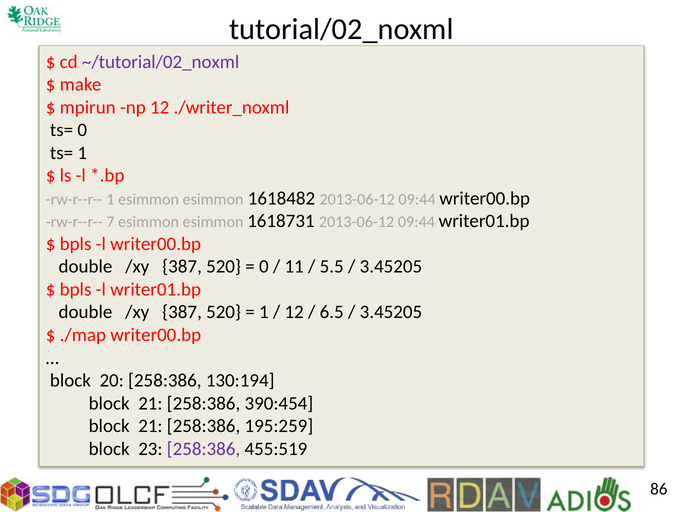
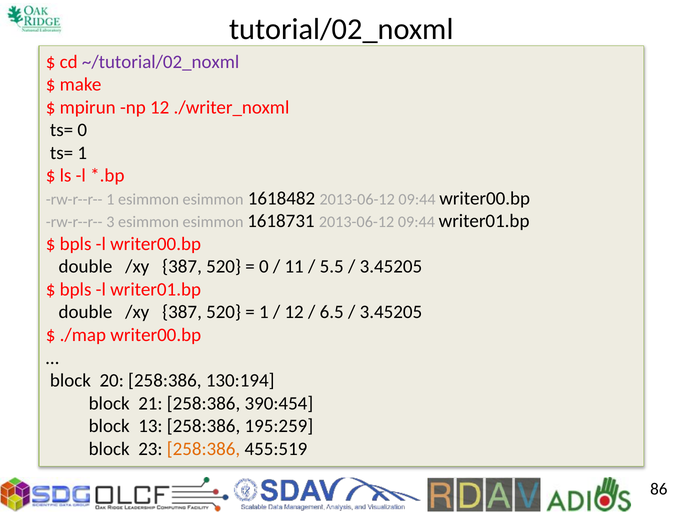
7: 7 -> 3
21 at (150, 426): 21 -> 13
258:386 at (204, 449) colour: purple -> orange
